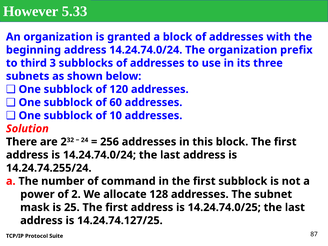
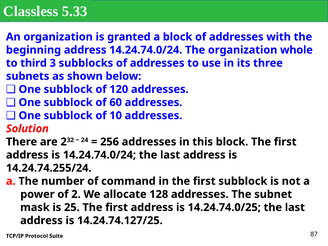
However: However -> Classless
prefix: prefix -> whole
